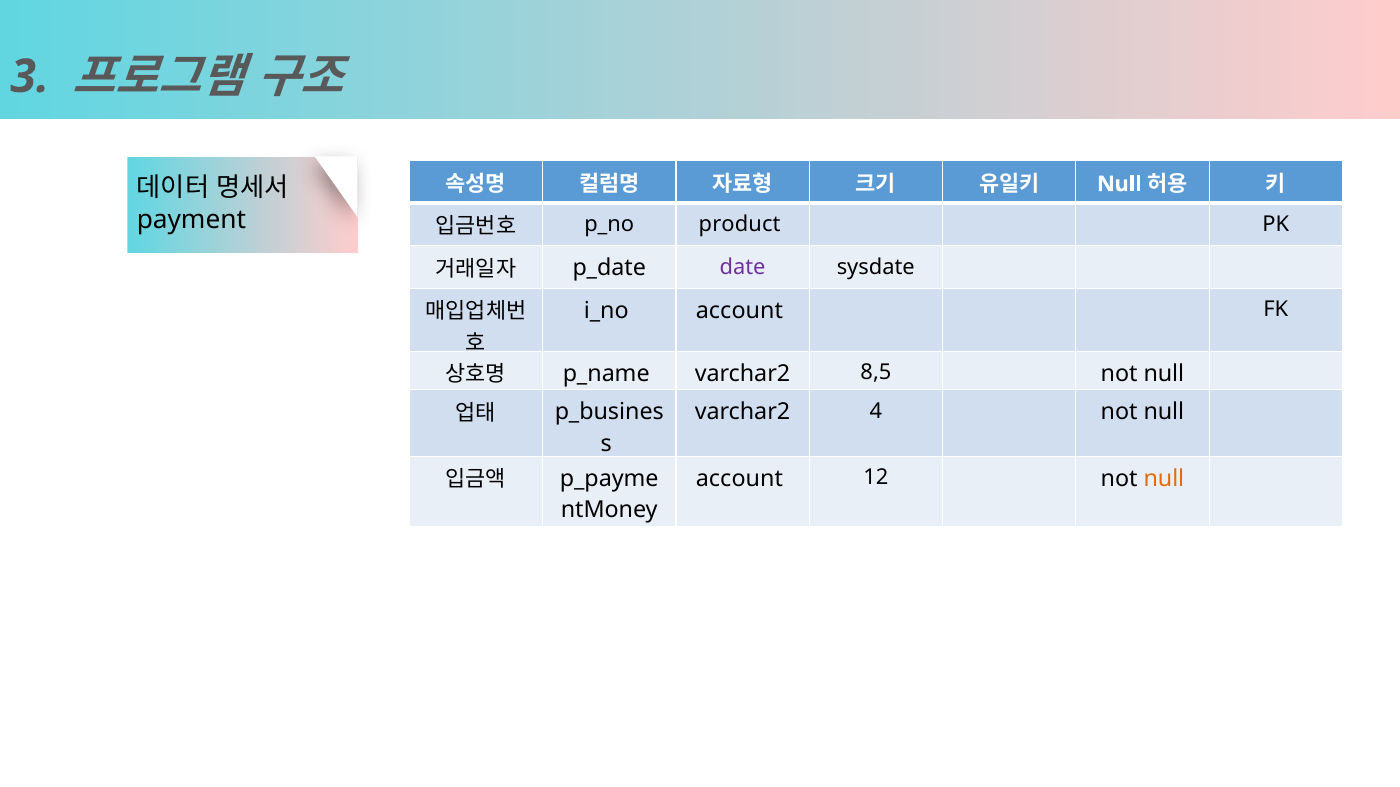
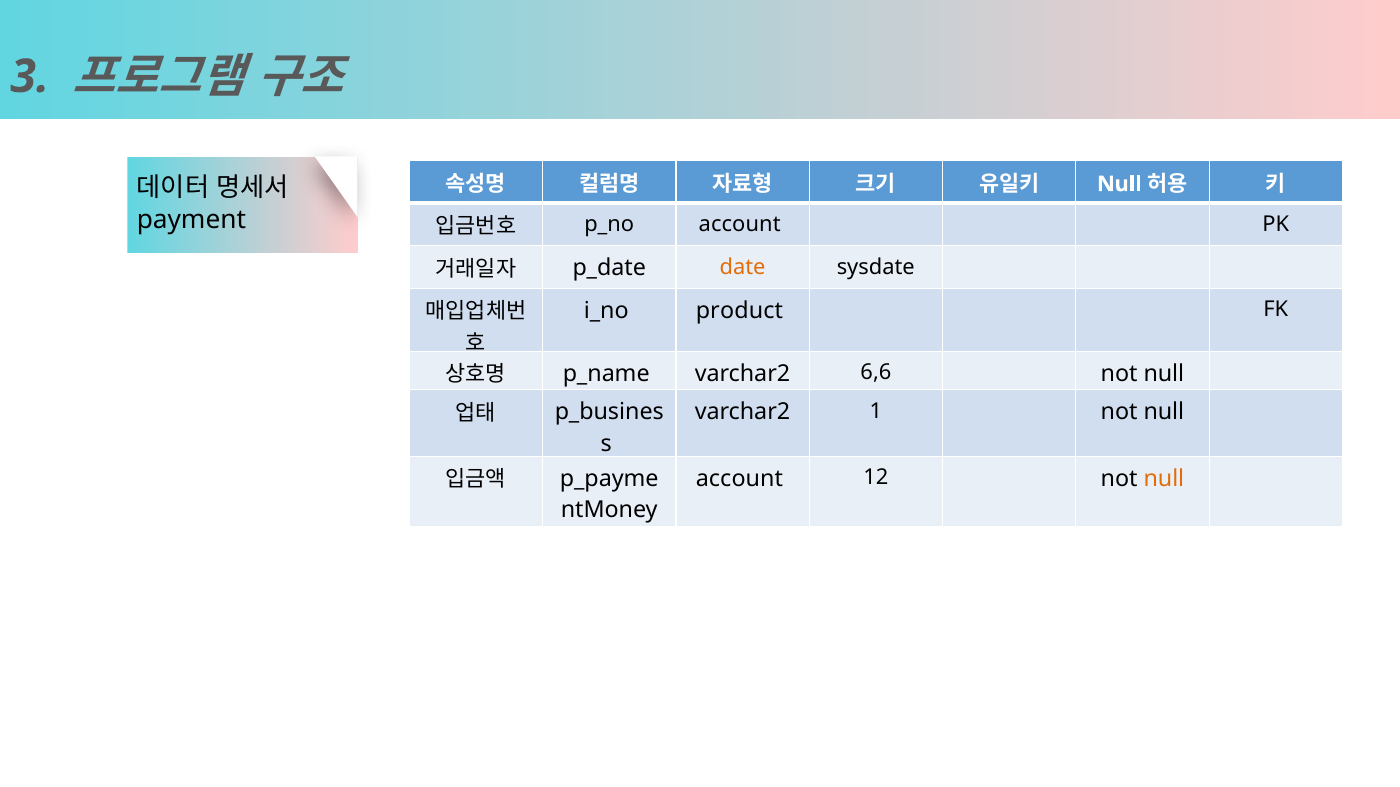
product at (740, 225): product -> account
date colour: purple -> orange
account at (739, 311): account -> product
8,5: 8,5 -> 6,6
varchar2 4: 4 -> 1
